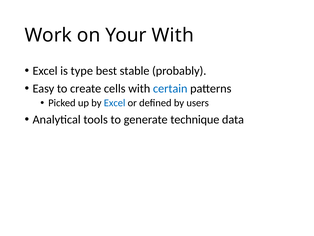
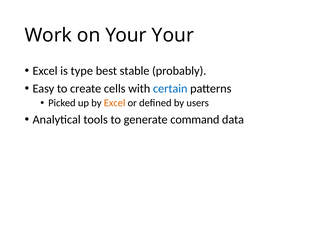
Your With: With -> Your
Excel at (115, 103) colour: blue -> orange
technique: technique -> command
